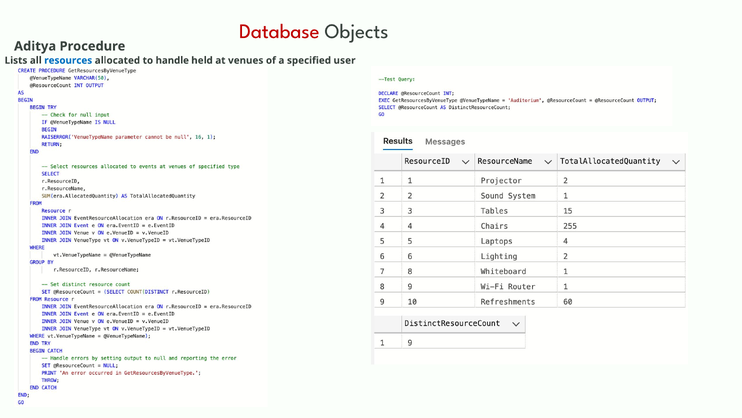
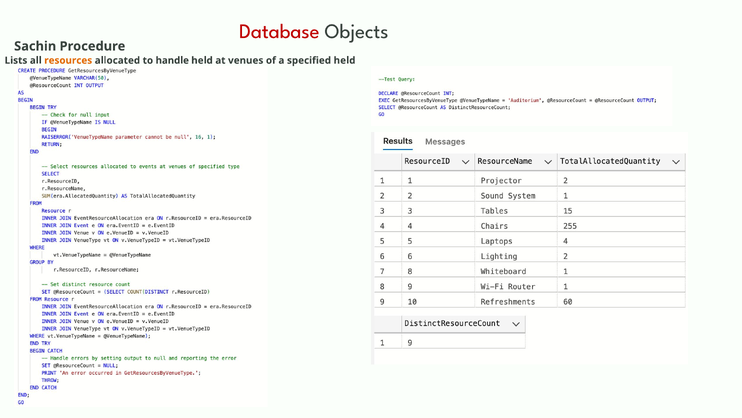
Aditya: Aditya -> Sachin
resources colour: blue -> orange
specified user: user -> held
